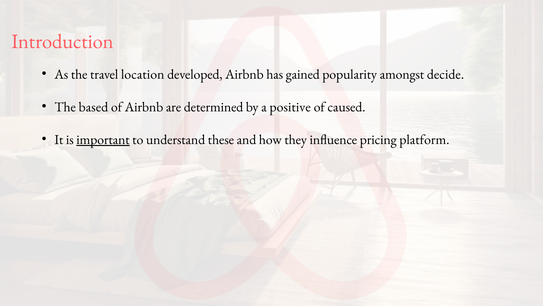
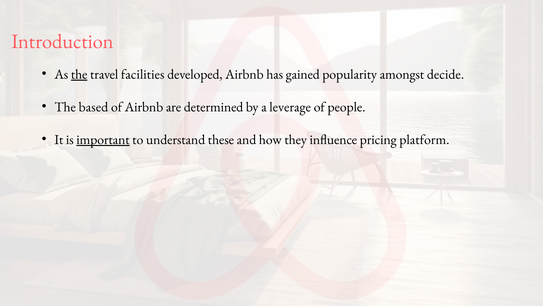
the at (79, 74) underline: none -> present
location: location -> facilities
positive: positive -> leverage
caused: caused -> people
